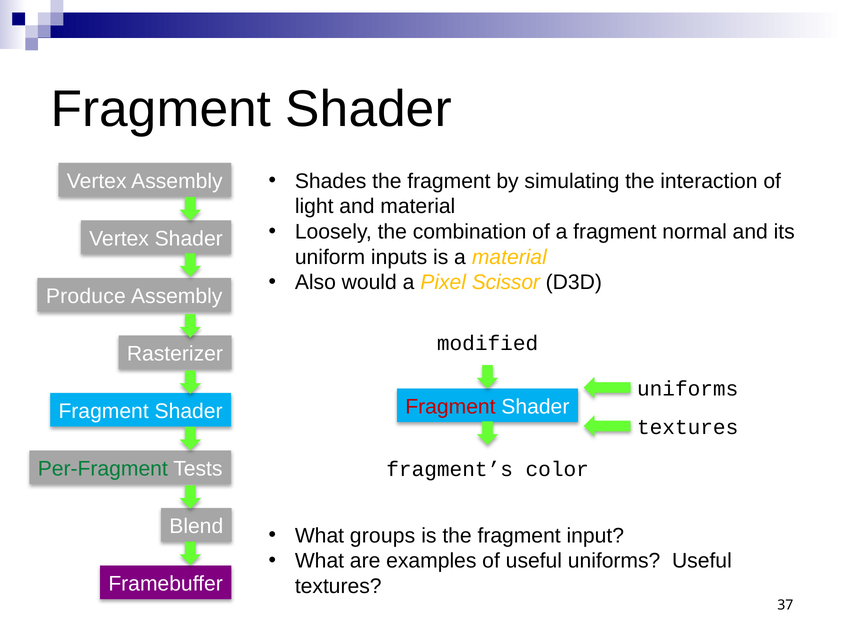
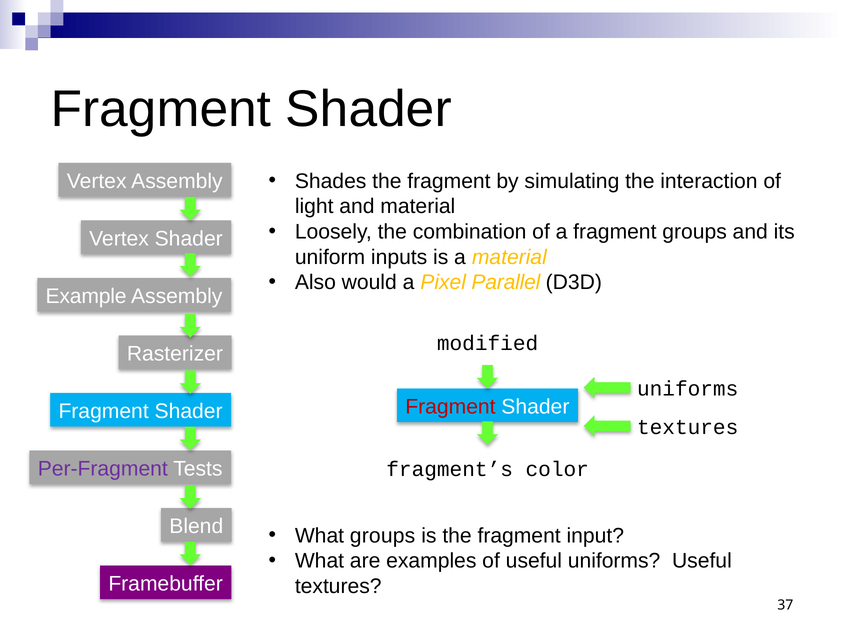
fragment normal: normal -> groups
Scissor: Scissor -> Parallel
Produce: Produce -> Example
Per-Fragment colour: green -> purple
